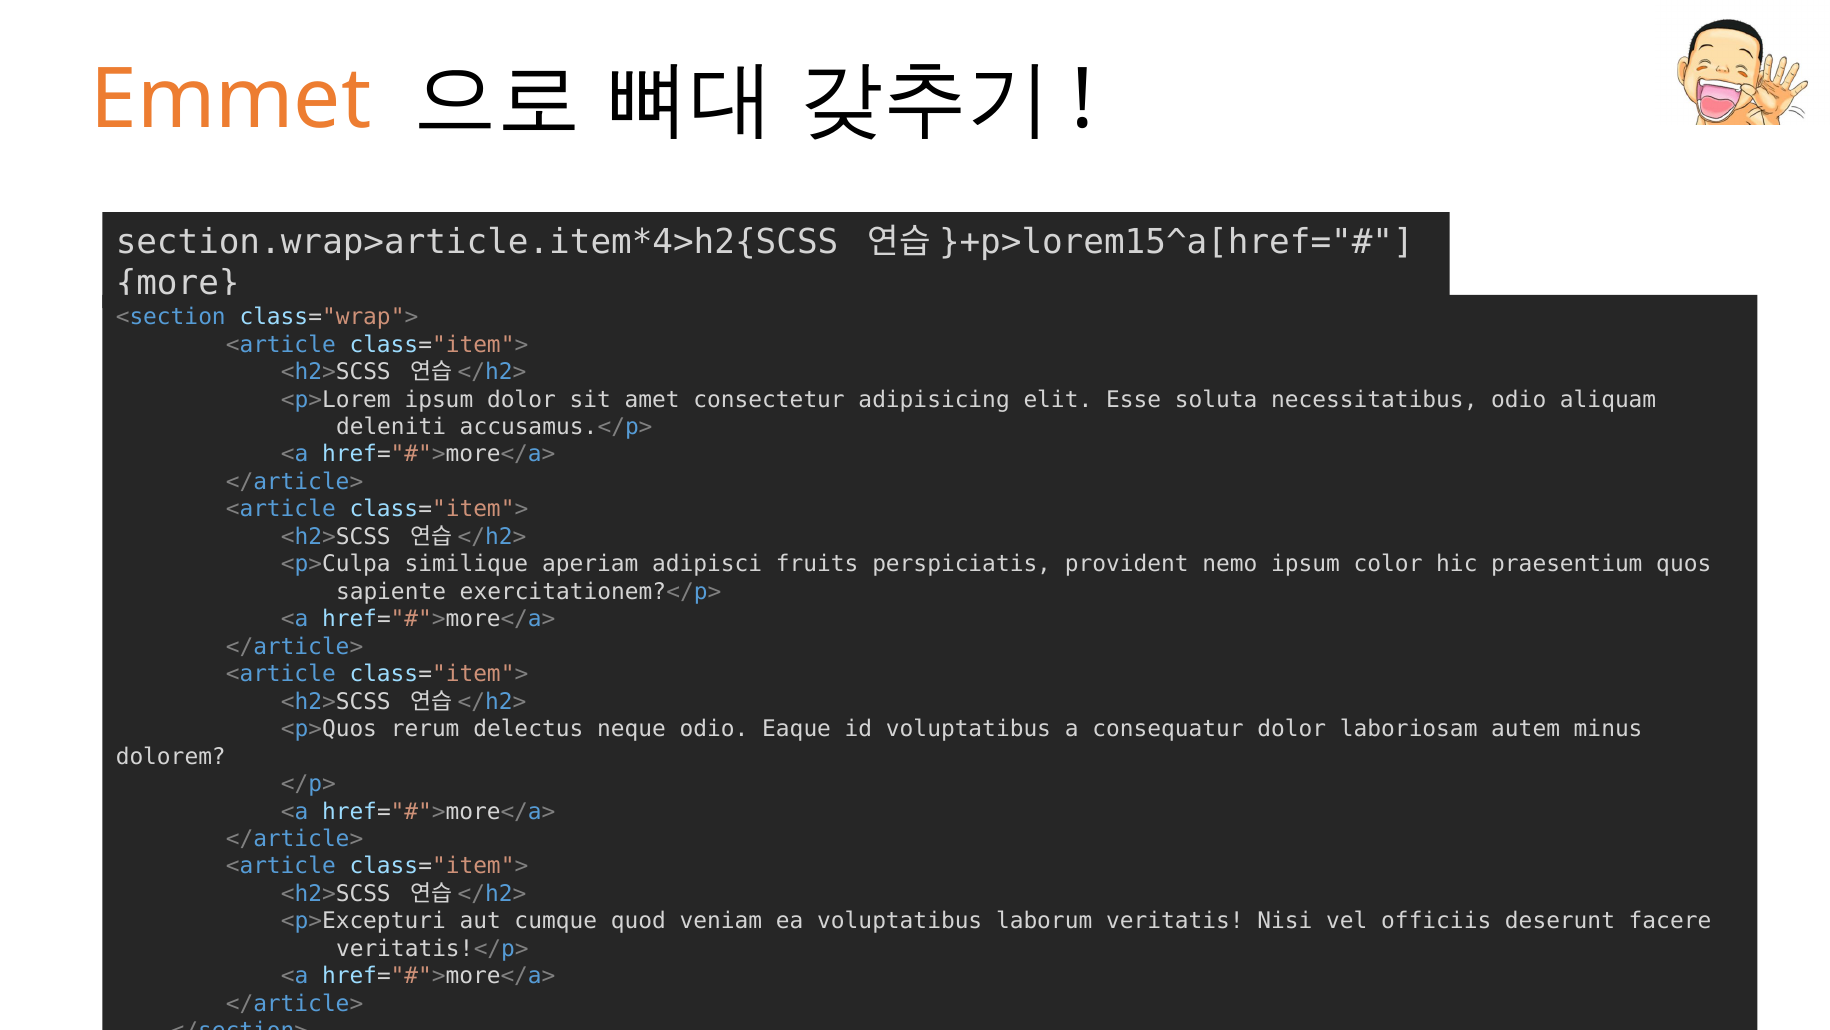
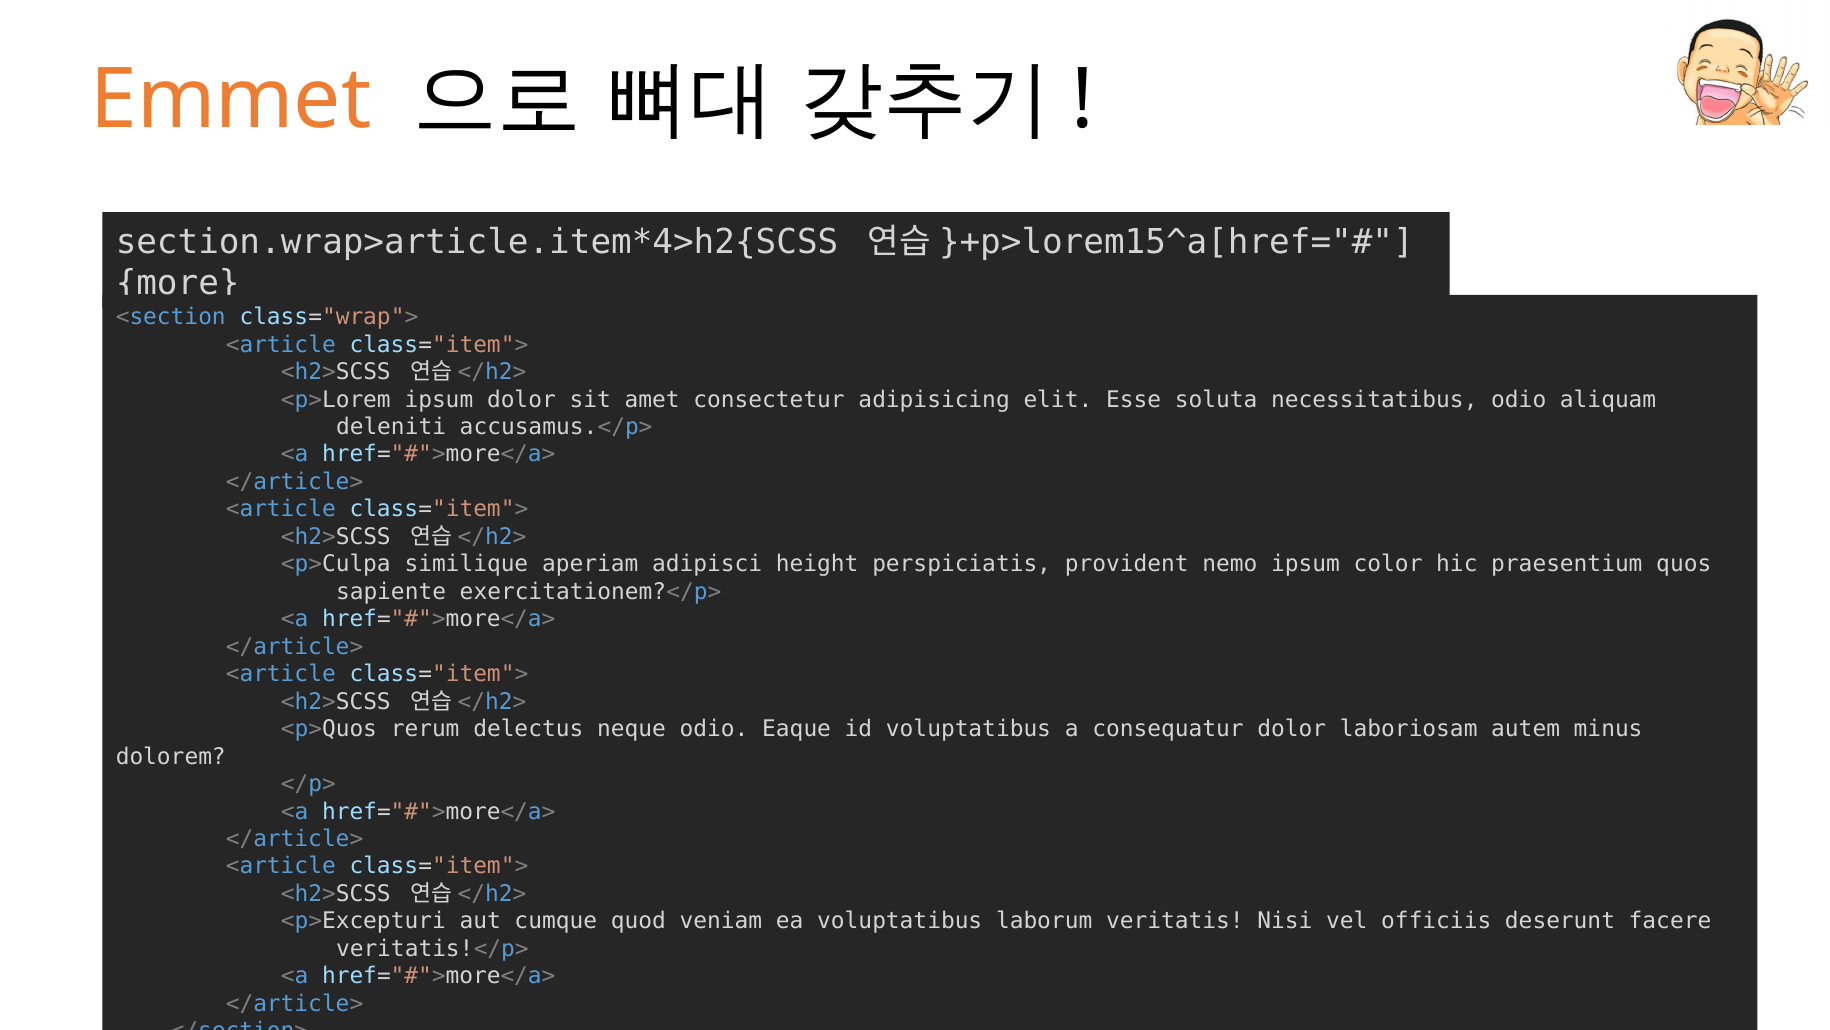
fruits: fruits -> height
